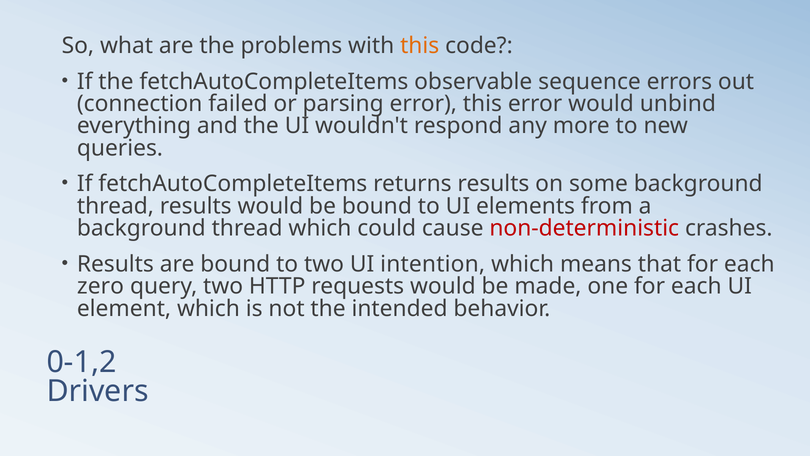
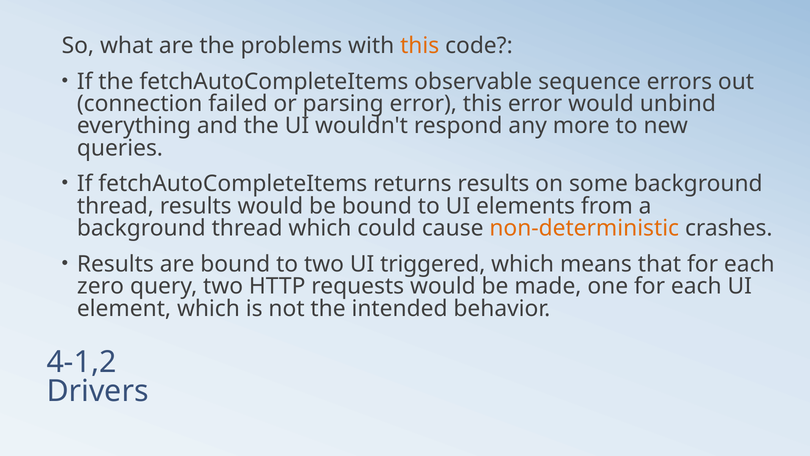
non-deterministic colour: red -> orange
intention: intention -> triggered
0-1,2: 0-1,2 -> 4-1,2
